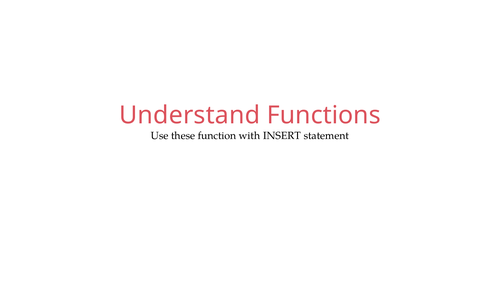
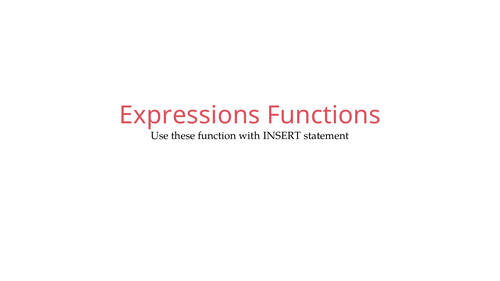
Understand: Understand -> Expressions
